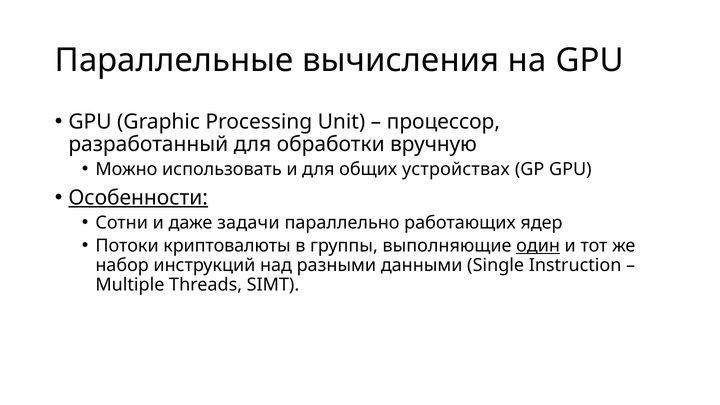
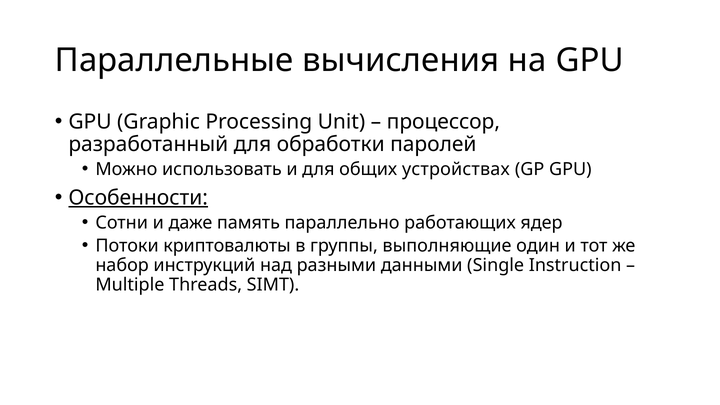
вручную: вручную -> паролей
задачи: задачи -> память
один underline: present -> none
